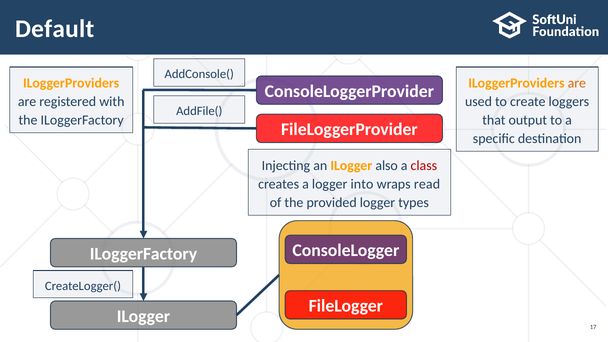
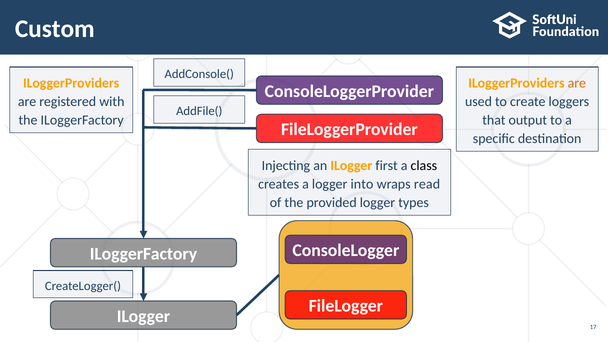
Default: Default -> Custom
also: also -> first
class colour: red -> black
